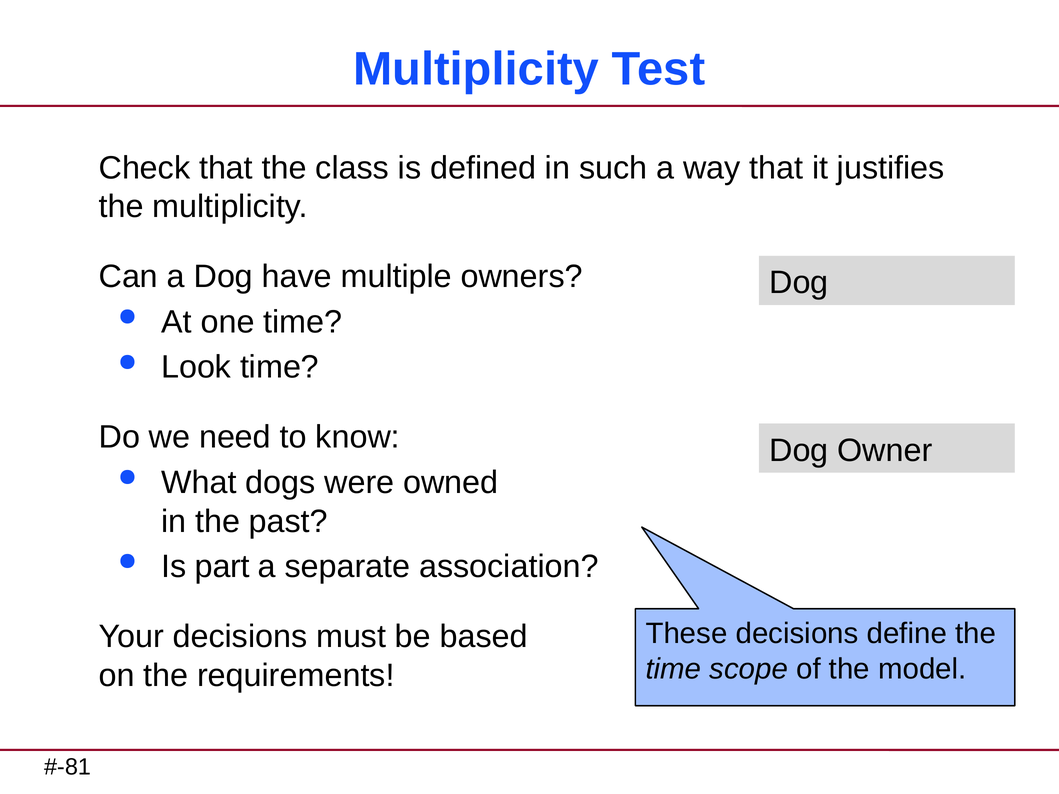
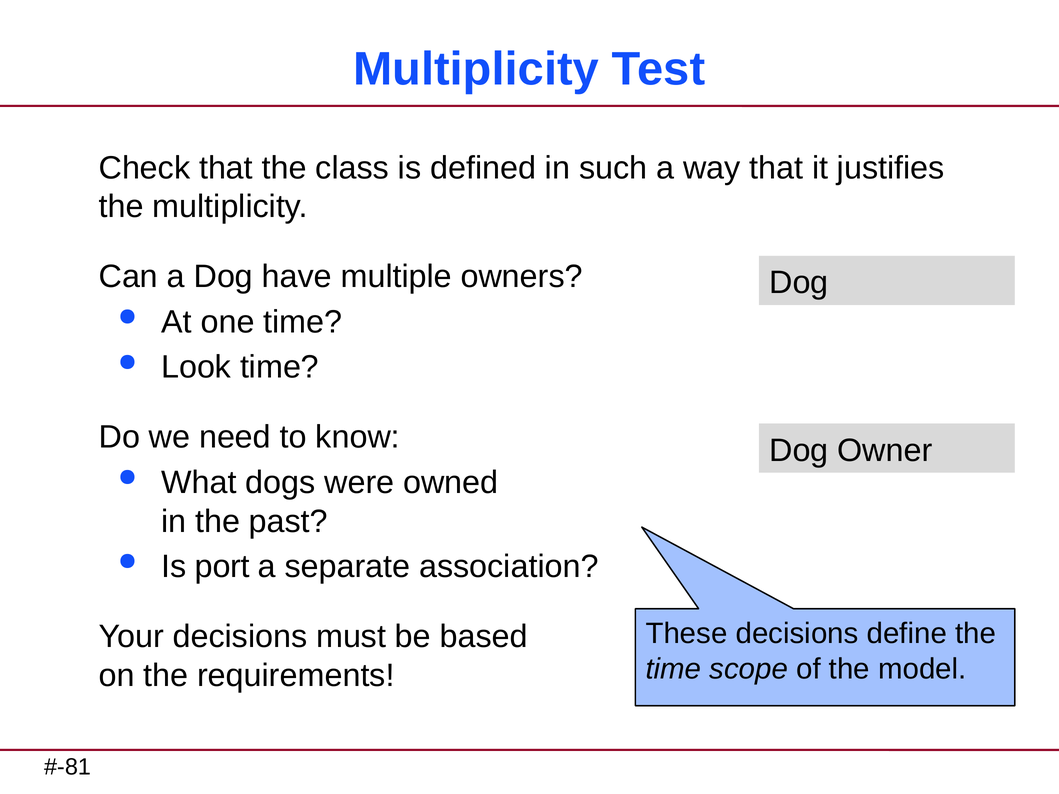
part: part -> port
